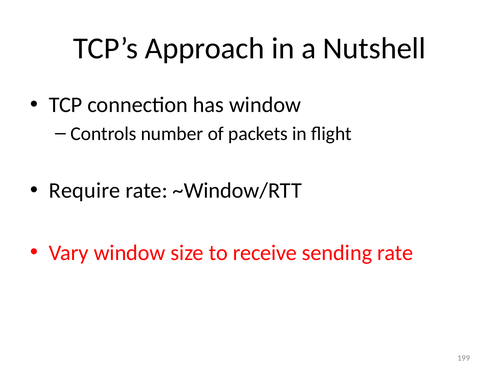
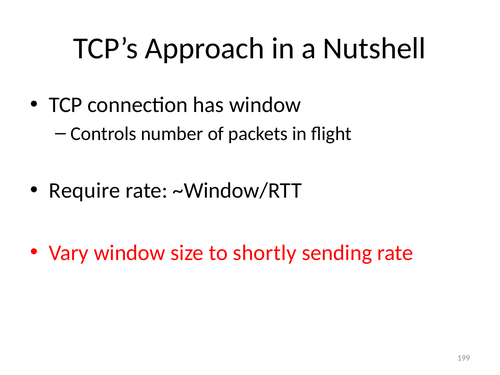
receive: receive -> shortly
